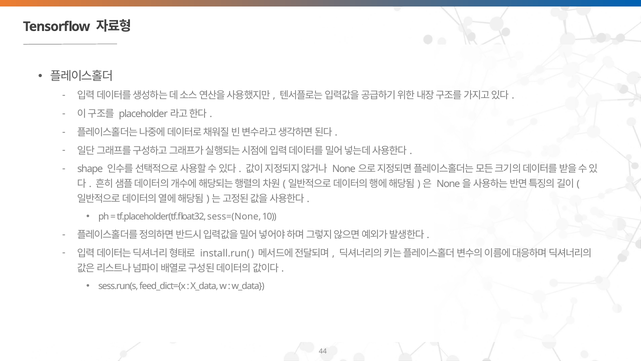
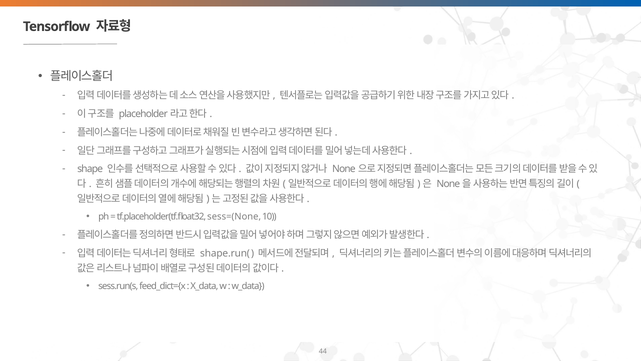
install.run(: install.run( -> shape.run(
